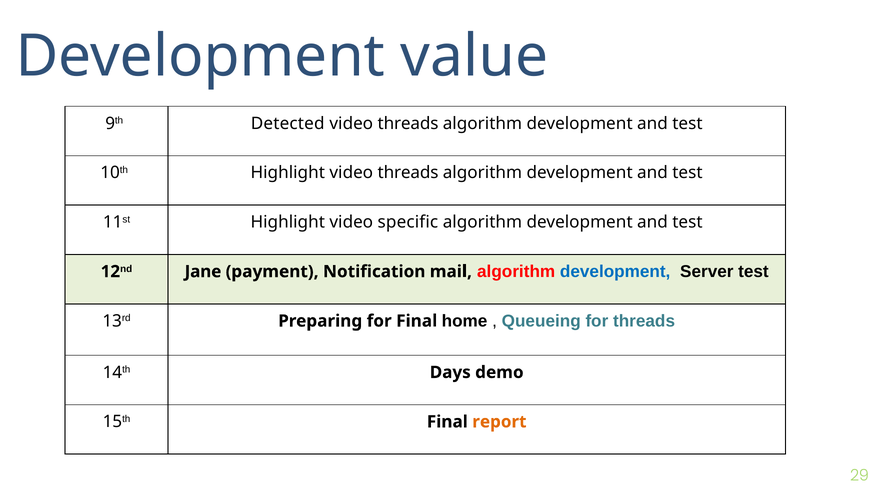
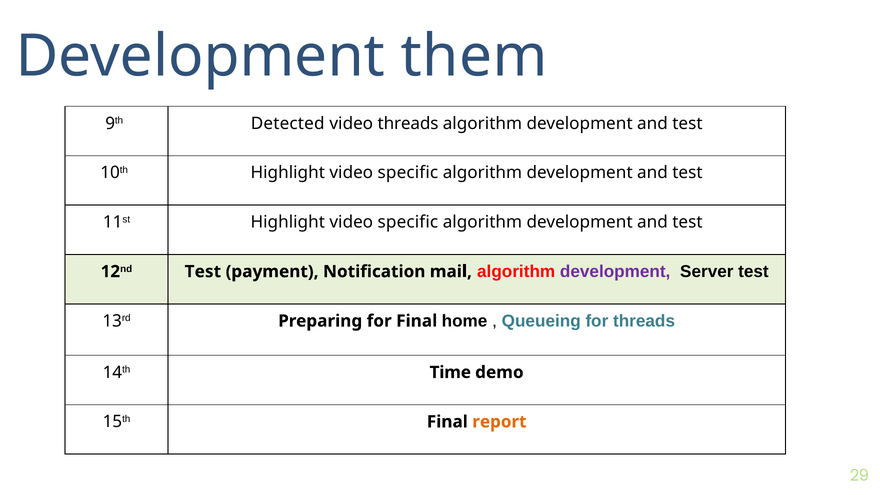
value: value -> them
threads at (408, 173): threads -> specific
Jane at (203, 272): Jane -> Test
development at (615, 272) colour: blue -> purple
Days: Days -> Time
